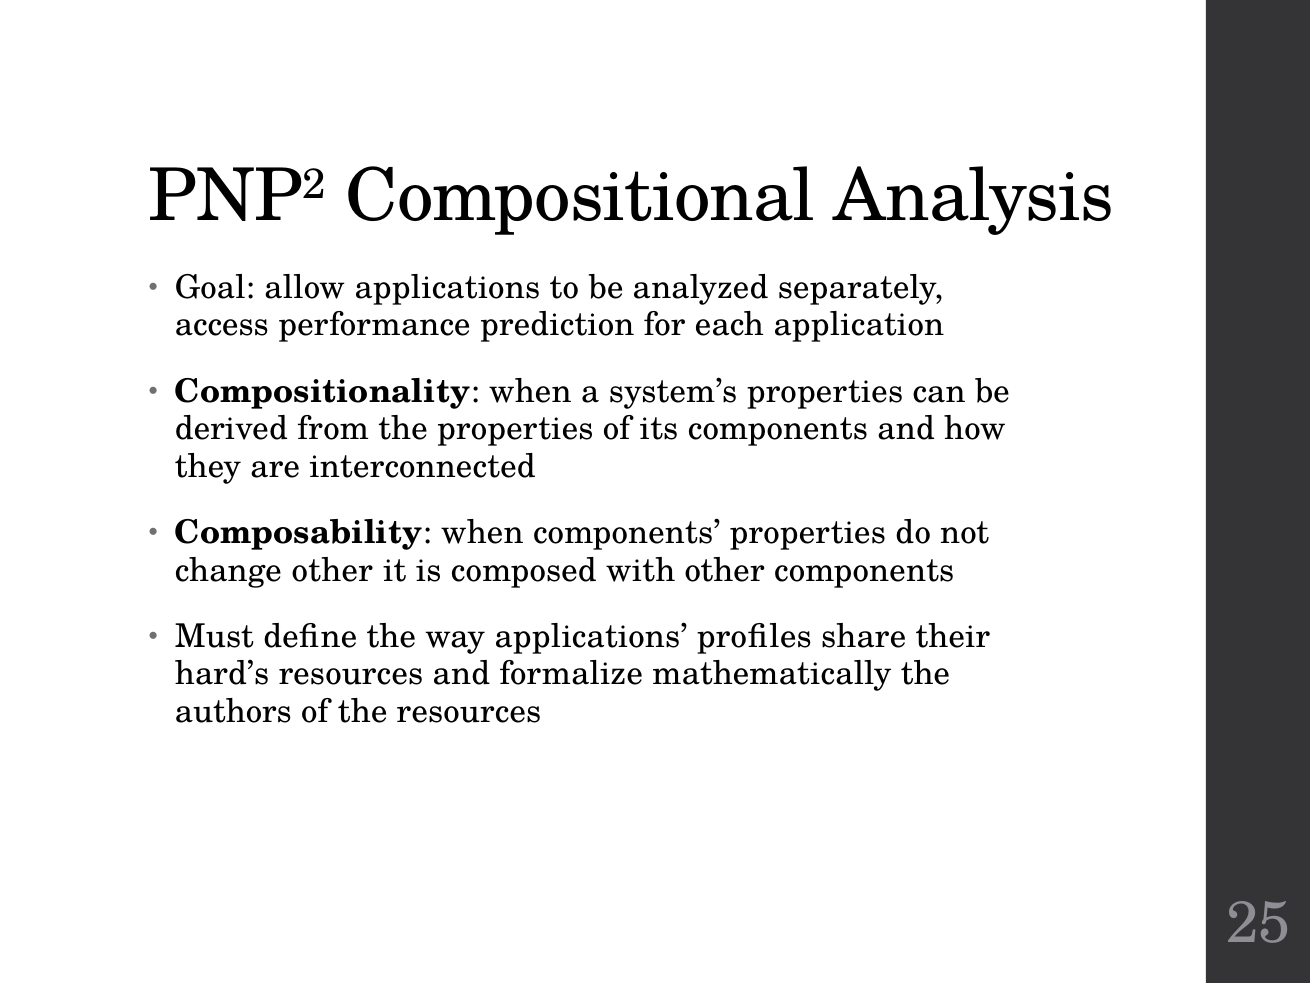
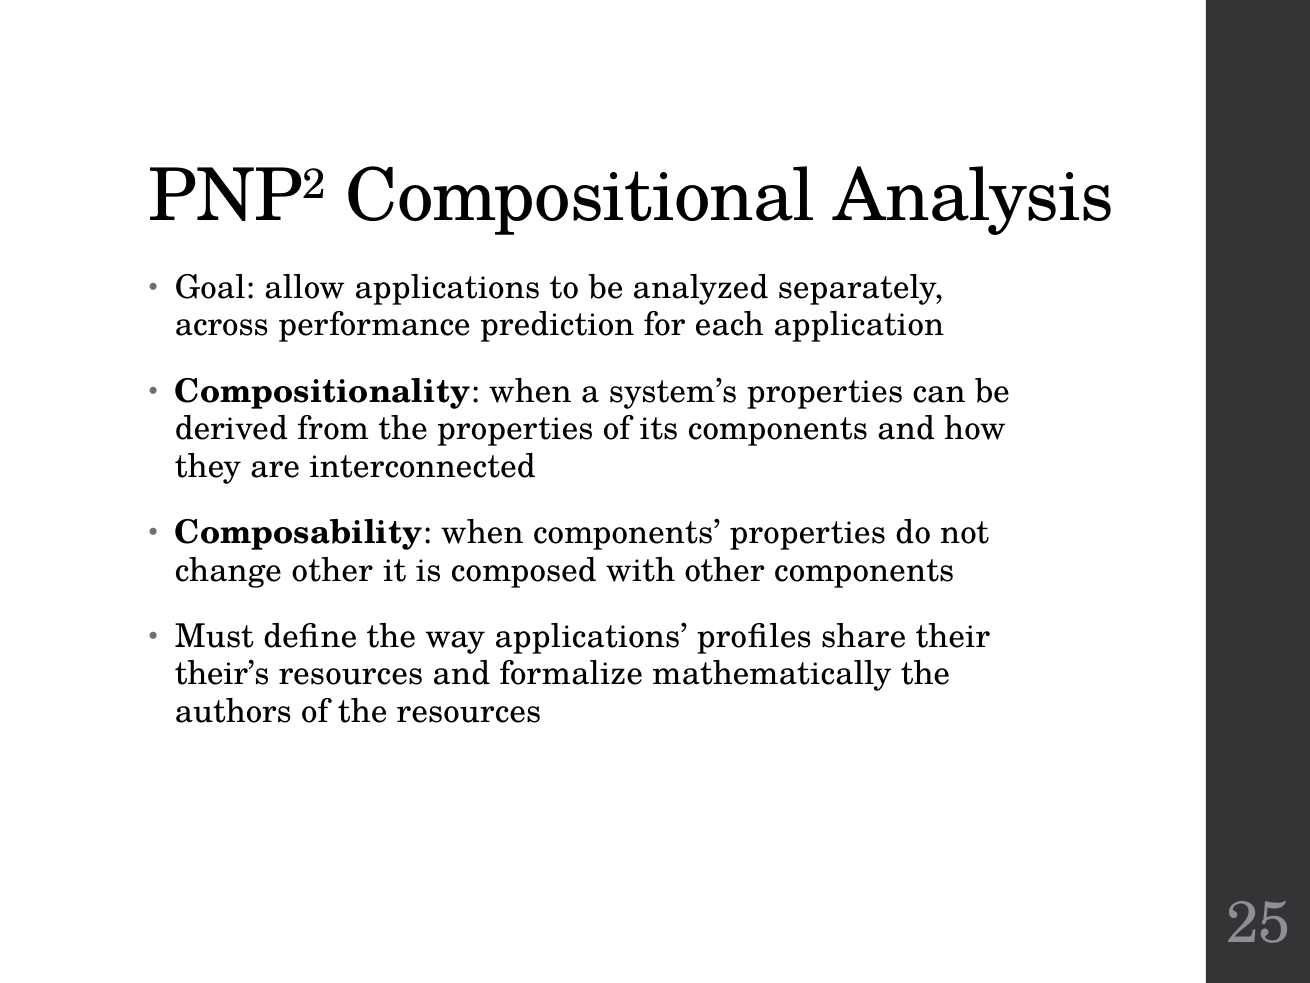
access: access -> across
hard’s: hard’s -> their’s
